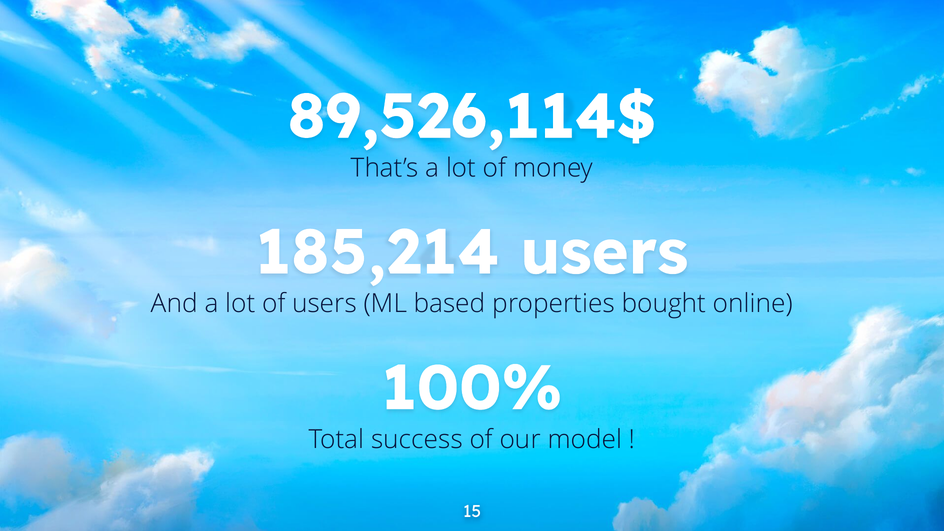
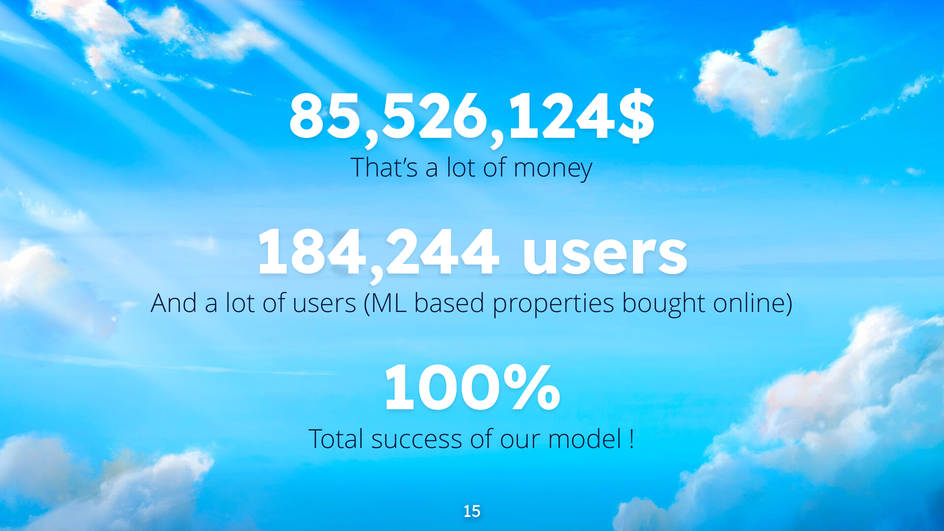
89,526,114$: 89,526,114$ -> 85,526,124$
185,214: 185,214 -> 184,244
